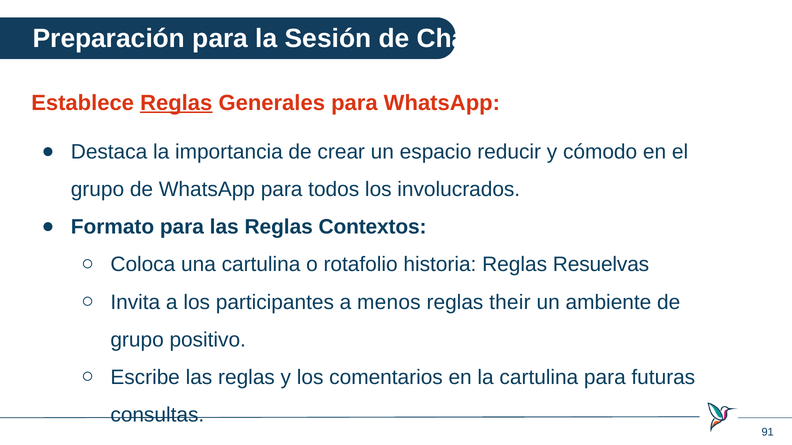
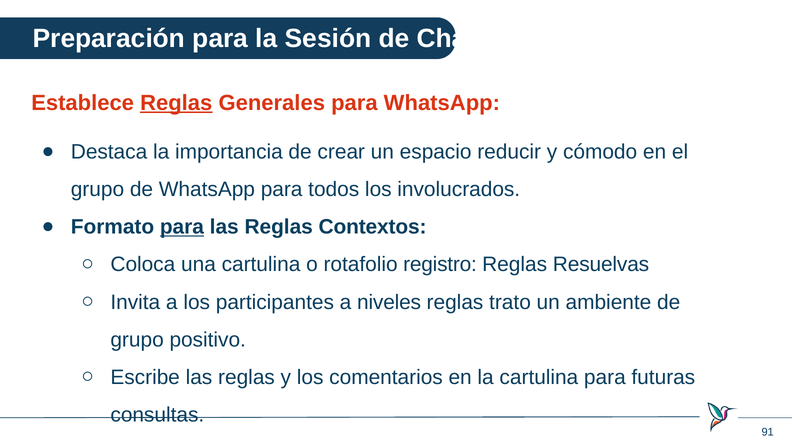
para at (182, 227) underline: none -> present
historia: historia -> registro
menos: menos -> niveles
their: their -> trato
